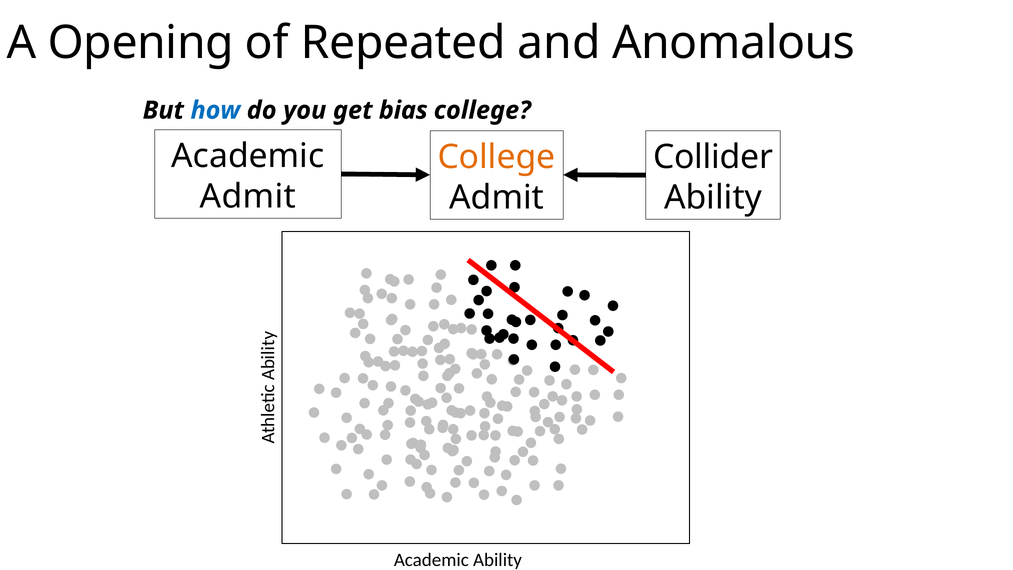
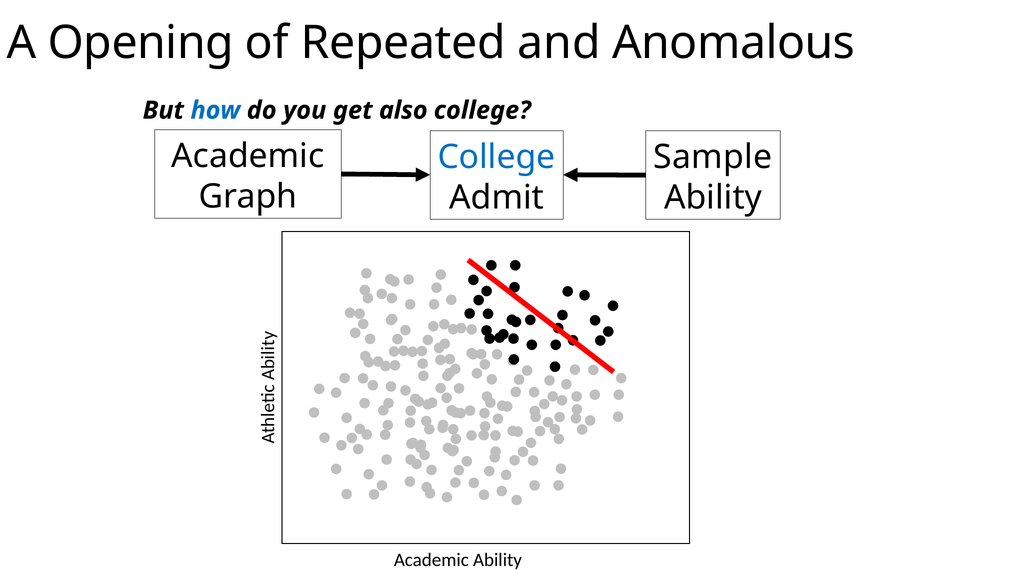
bias: bias -> also
College at (497, 157) colour: orange -> blue
Collider: Collider -> Sample
Admit at (248, 197): Admit -> Graph
